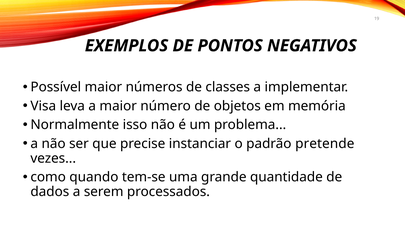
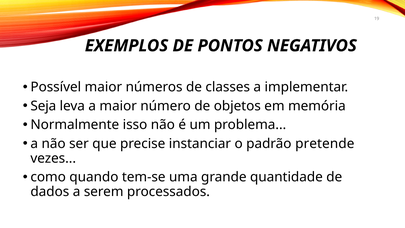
Visa: Visa -> Seja
